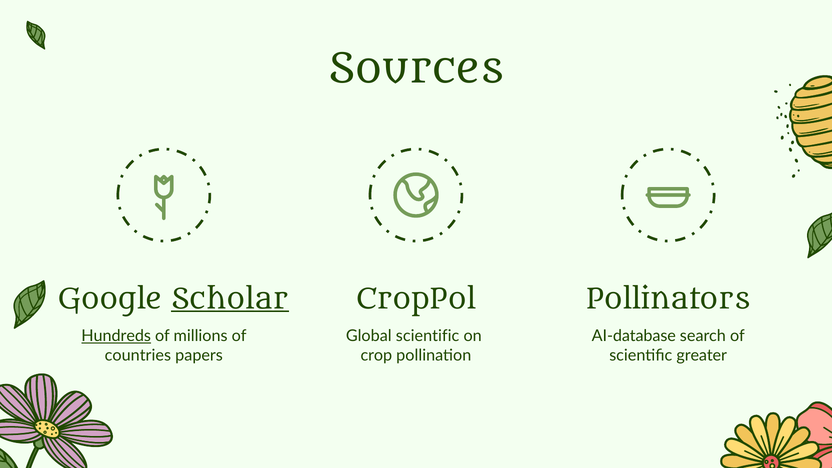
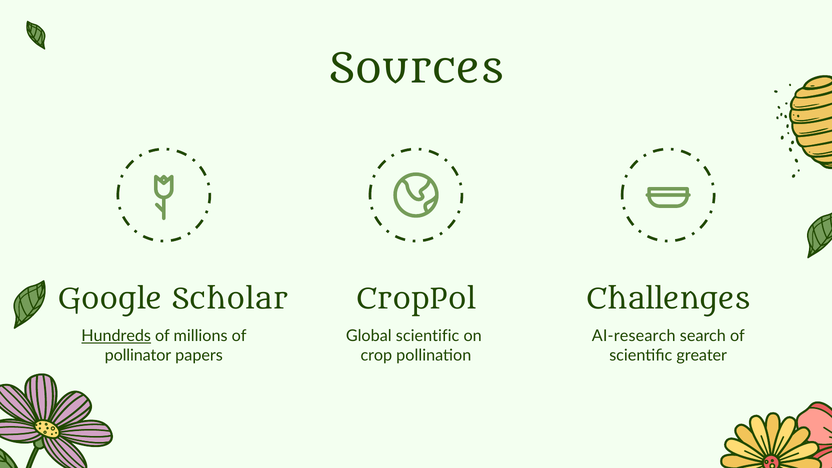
Scholar underline: present -> none
Pollinators: Pollinators -> Challenges
AI-database: AI-database -> AI-research
countries: countries -> pollinator
